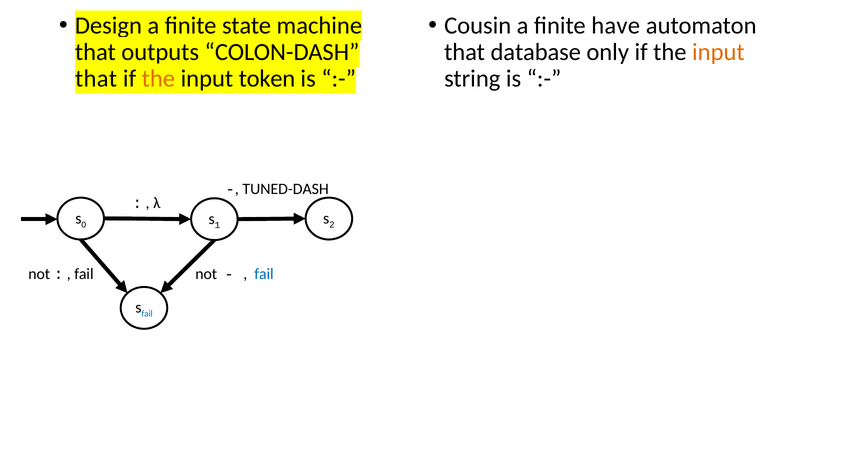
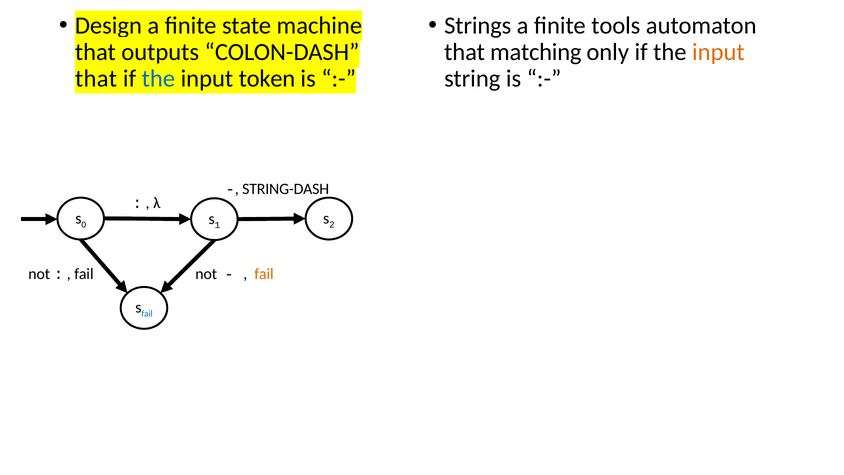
Cousin: Cousin -> Strings
have: have -> tools
database: database -> matching
the at (158, 79) colour: orange -> blue
TUNED-DASH: TUNED-DASH -> STRING-DASH
fail at (264, 274) colour: blue -> orange
